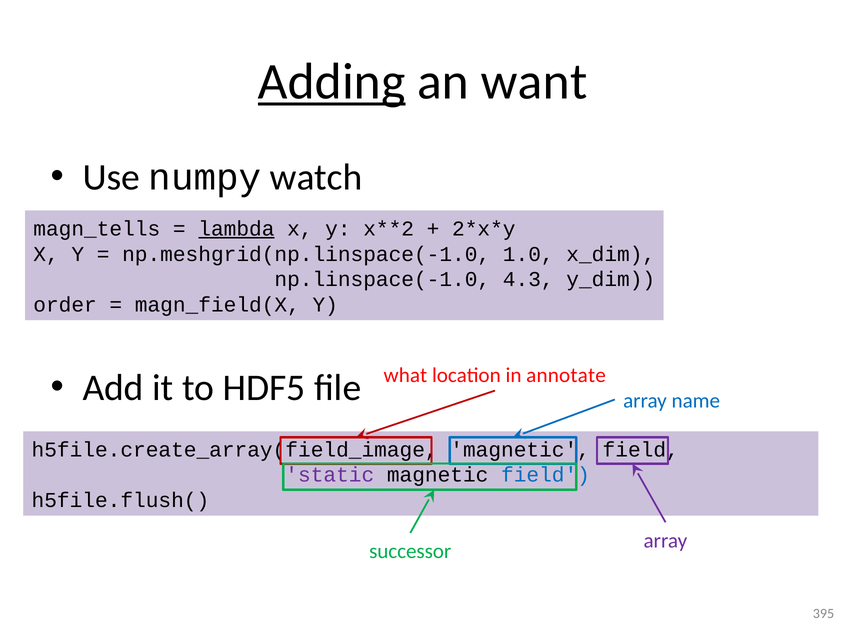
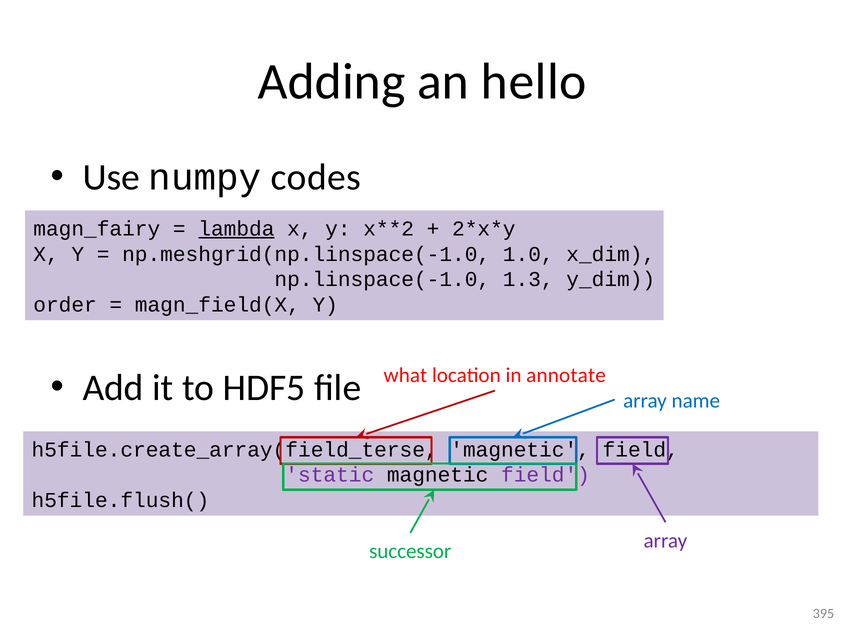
Adding underline: present -> none
want: want -> hello
watch: watch -> codes
magn_tells: magn_tells -> magn_fairy
4.3: 4.3 -> 1.3
h5file.create_array(field_image: h5file.create_array(field_image -> h5file.create_array(field_terse
field at (546, 475) colour: blue -> purple
